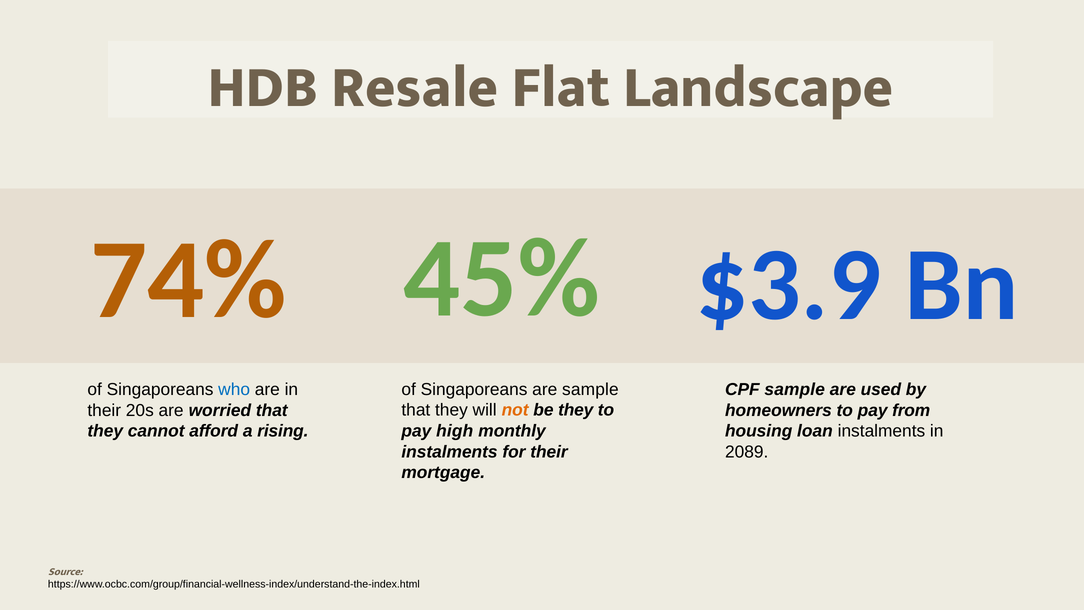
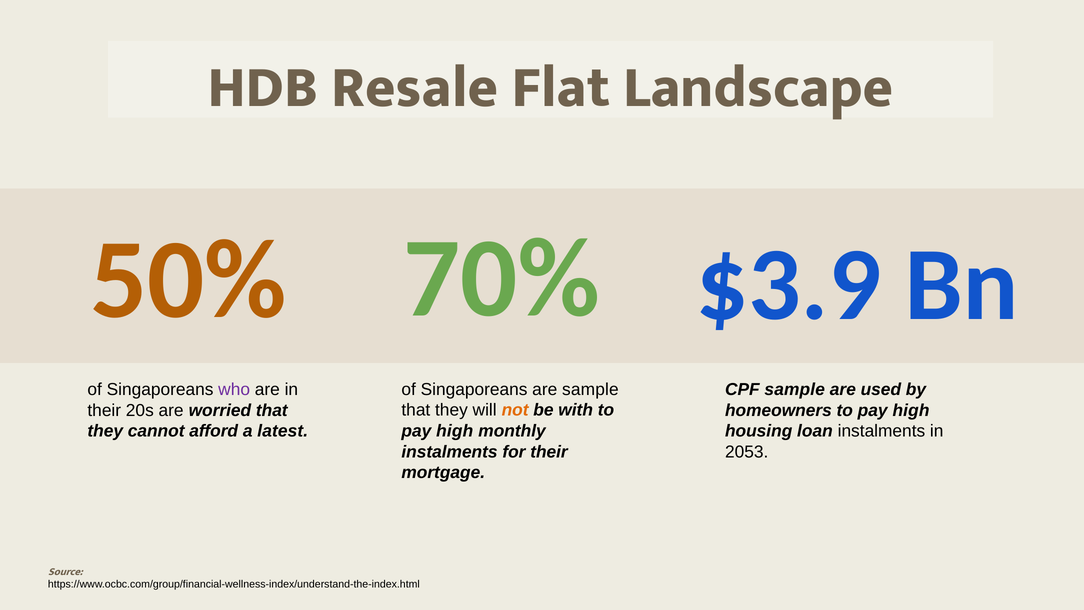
45%: 45% -> 70%
74%: 74% -> 50%
who colour: blue -> purple
be they: they -> with
homeowners to pay from: from -> high
rising: rising -> latest
2089: 2089 -> 2053
